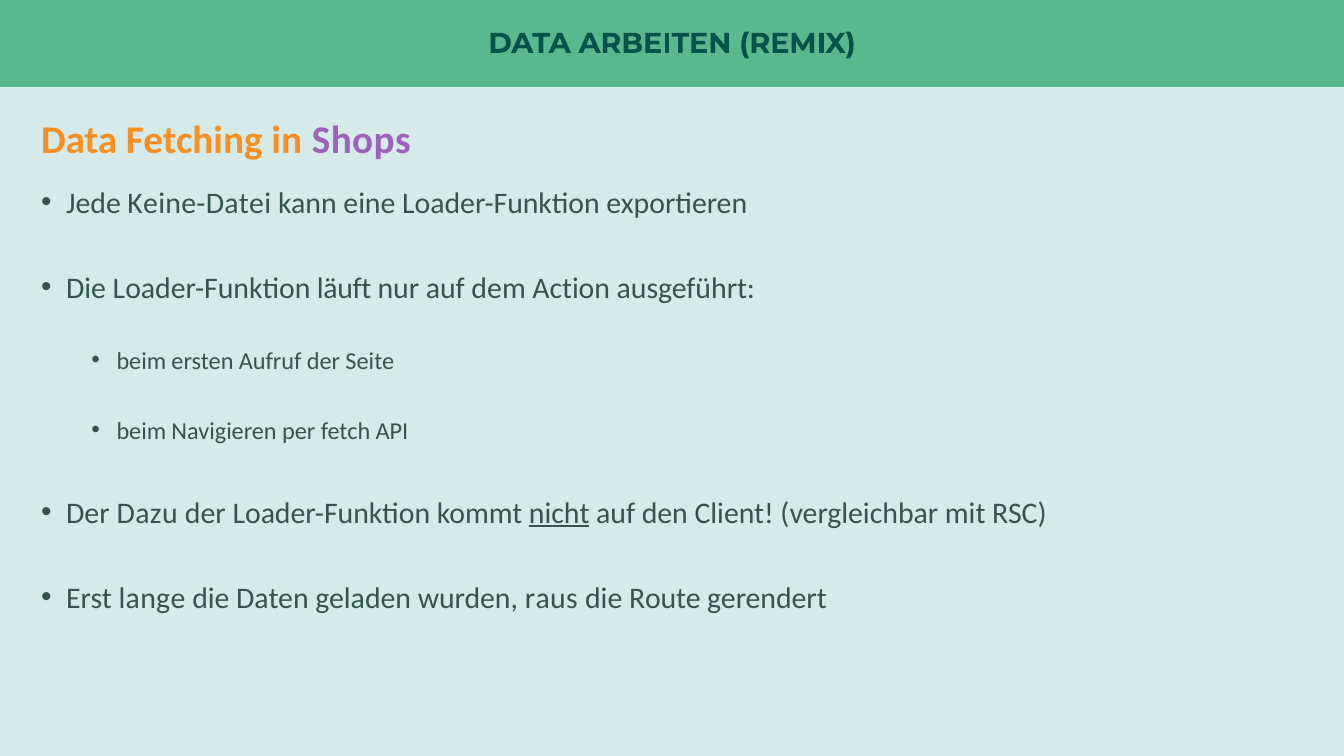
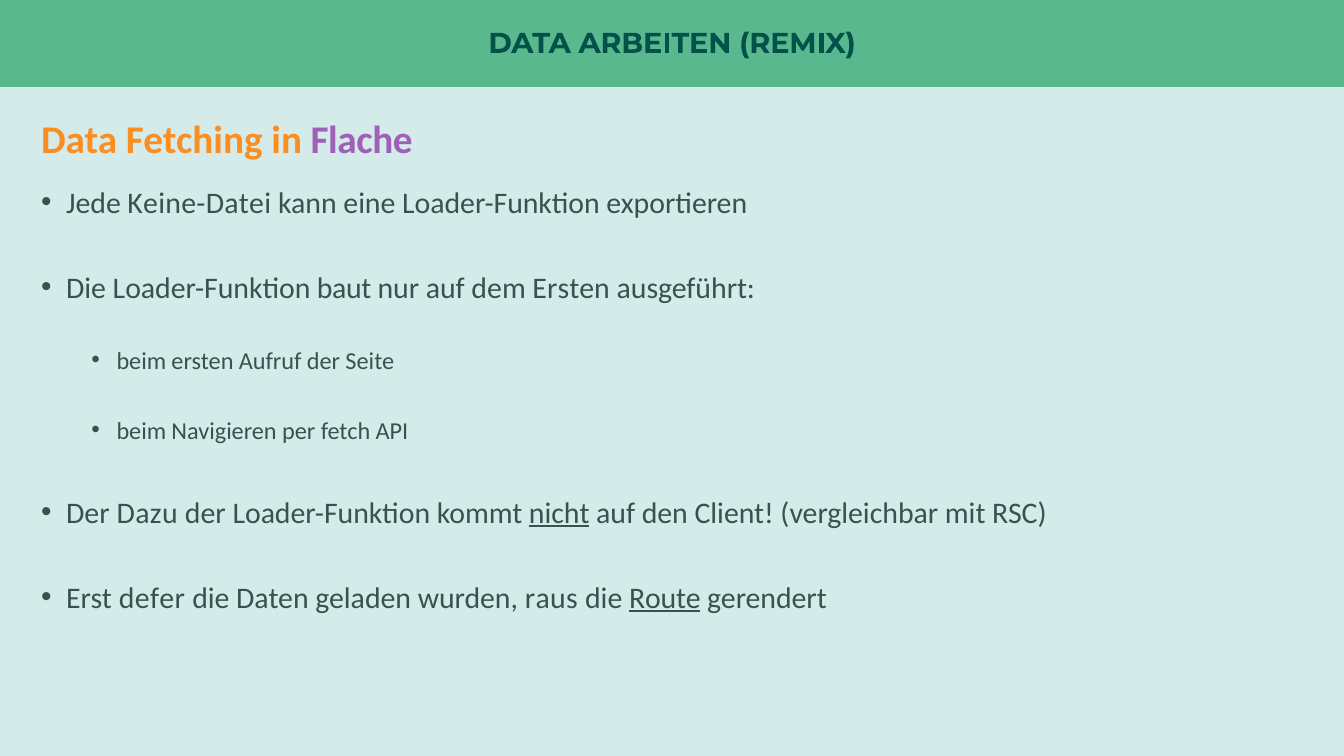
Shops: Shops -> Flache
läuft: läuft -> baut
dem Action: Action -> Ersten
lange: lange -> defer
Route underline: none -> present
